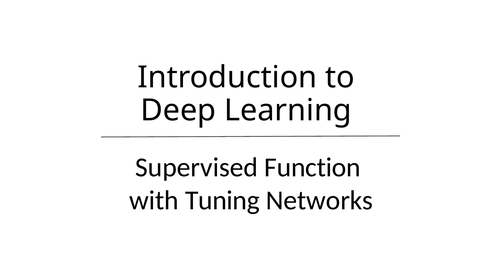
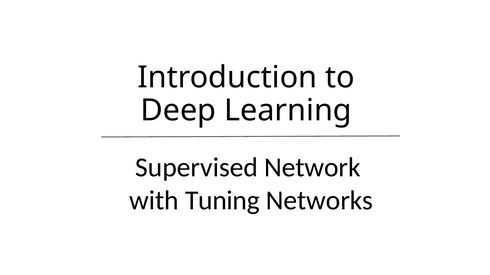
Function: Function -> Network
